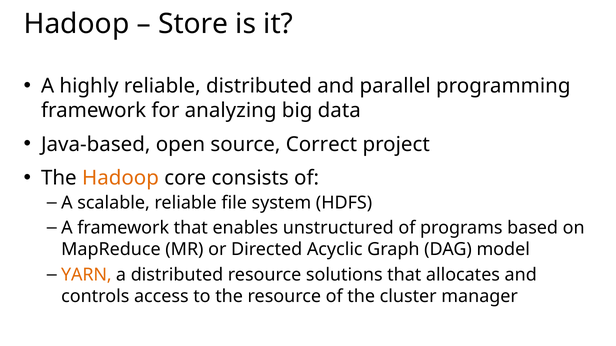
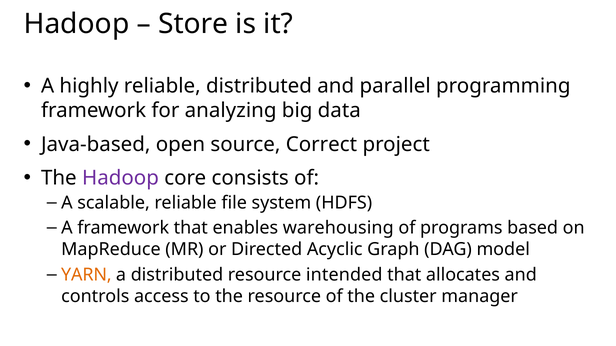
Hadoop at (120, 178) colour: orange -> purple
unstructured: unstructured -> warehousing
solutions: solutions -> intended
